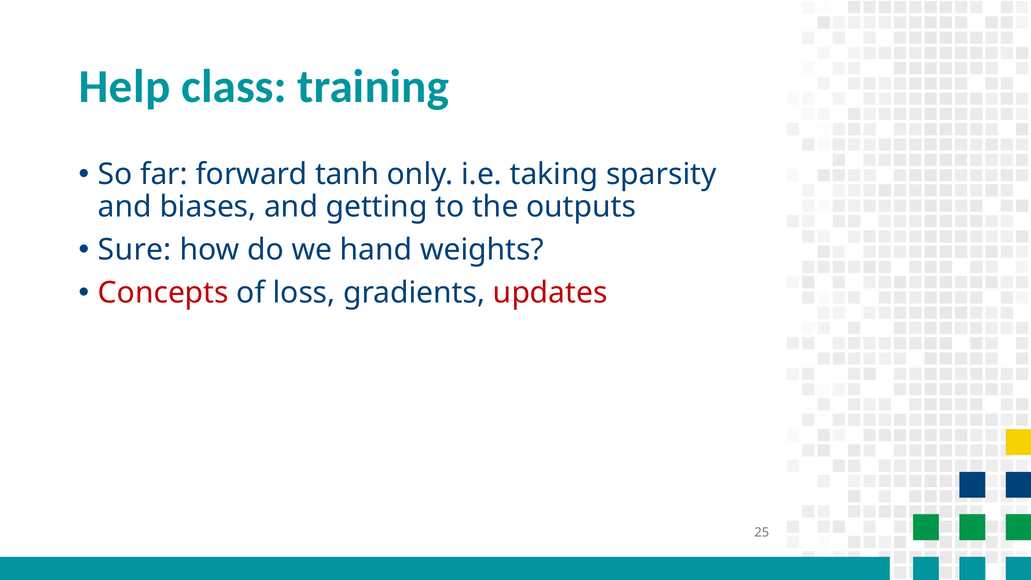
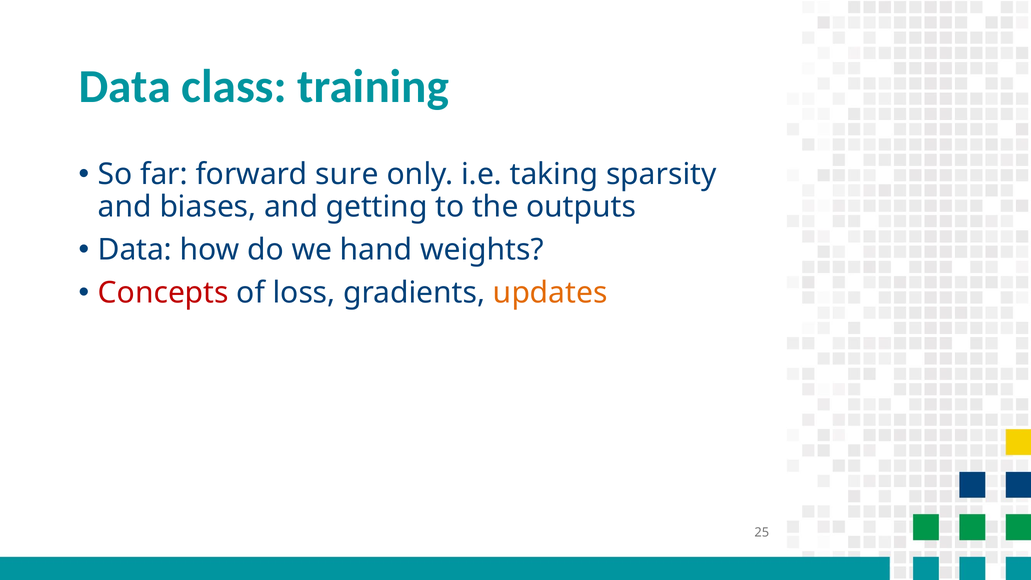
Help at (124, 87): Help -> Data
tanh: tanh -> sure
Sure at (135, 250): Sure -> Data
updates colour: red -> orange
